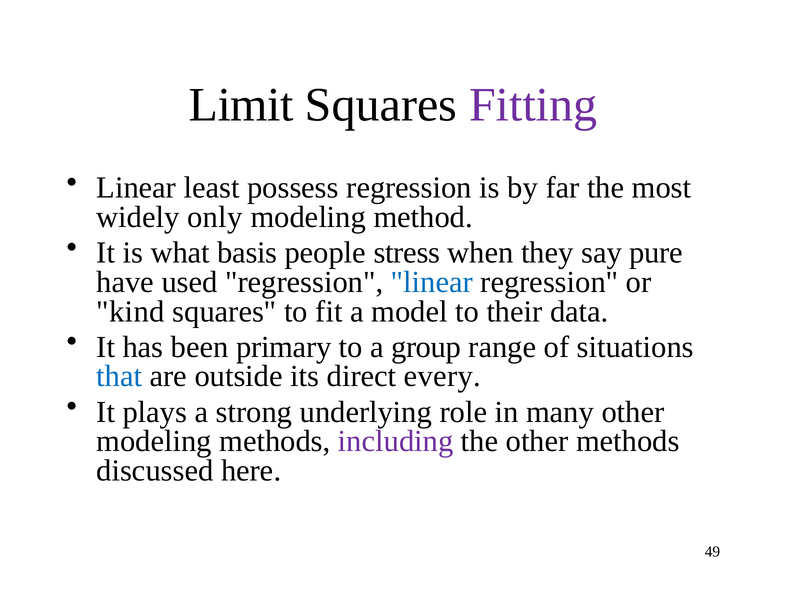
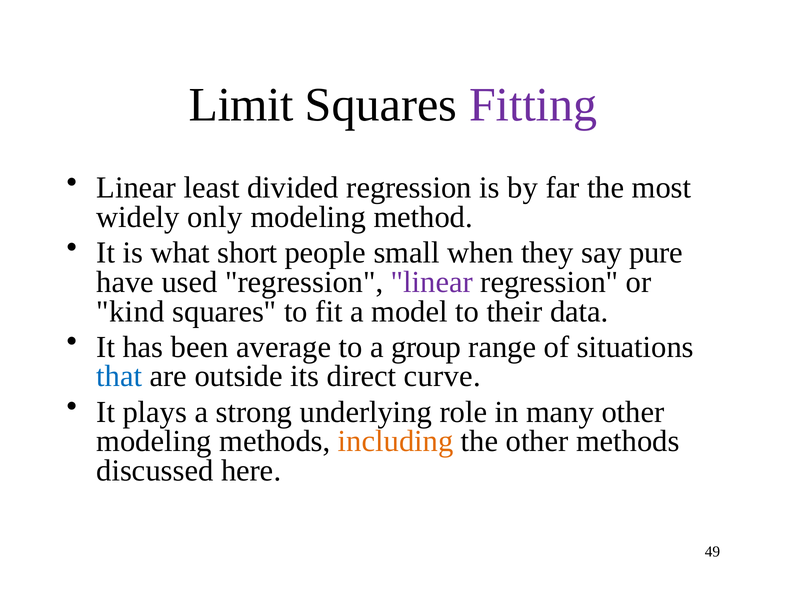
possess: possess -> divided
basis: basis -> short
stress: stress -> small
linear at (432, 282) colour: blue -> purple
primary: primary -> average
every: every -> curve
including colour: purple -> orange
